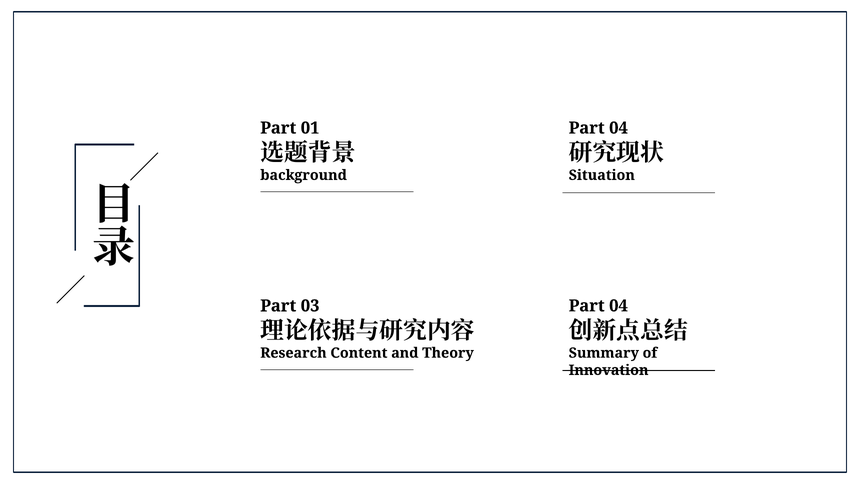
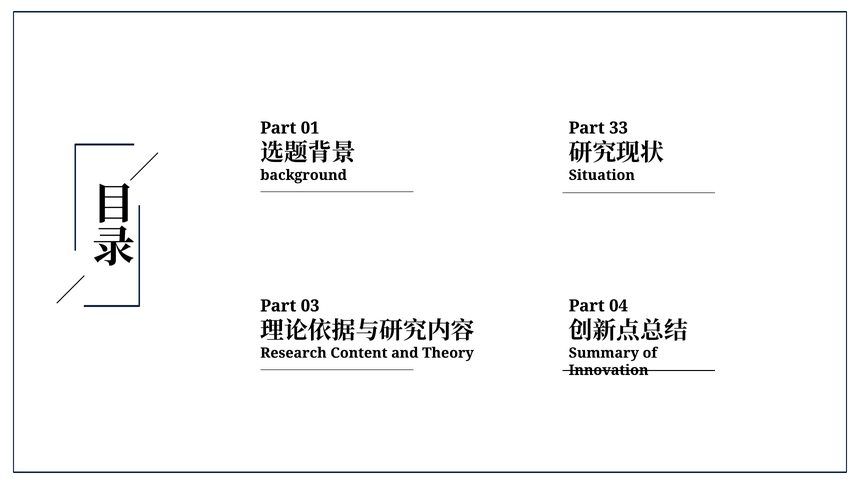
04 at (619, 128): 04 -> 33
